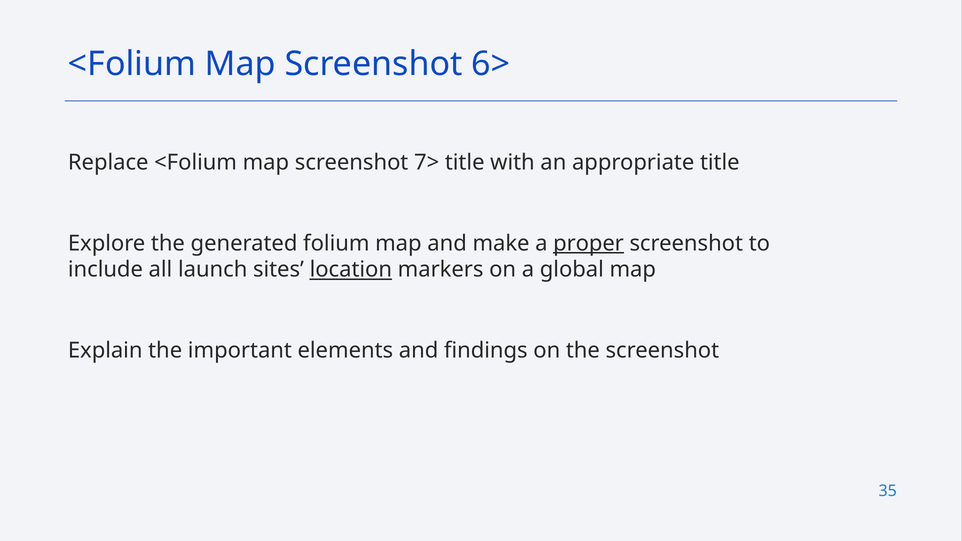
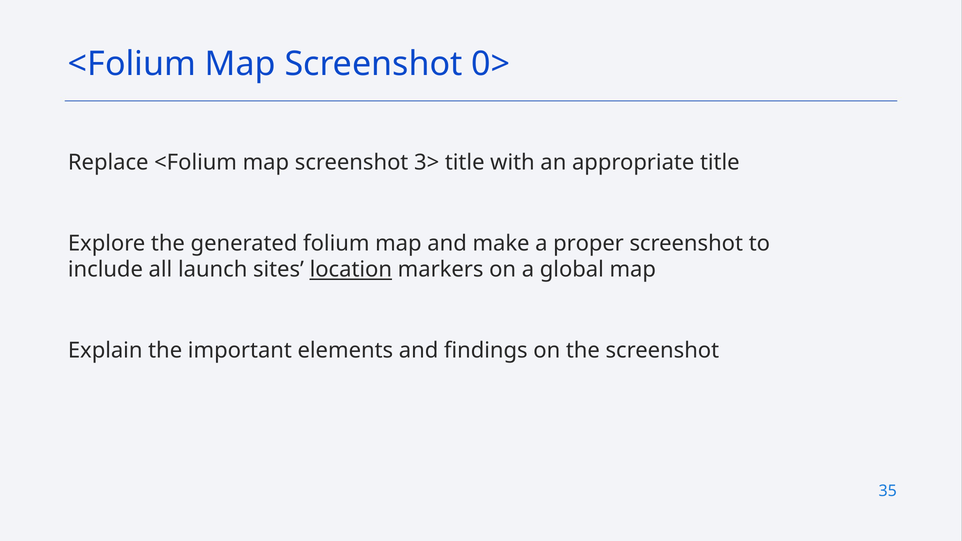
6>: 6> -> 0>
7>: 7> -> 3>
proper underline: present -> none
